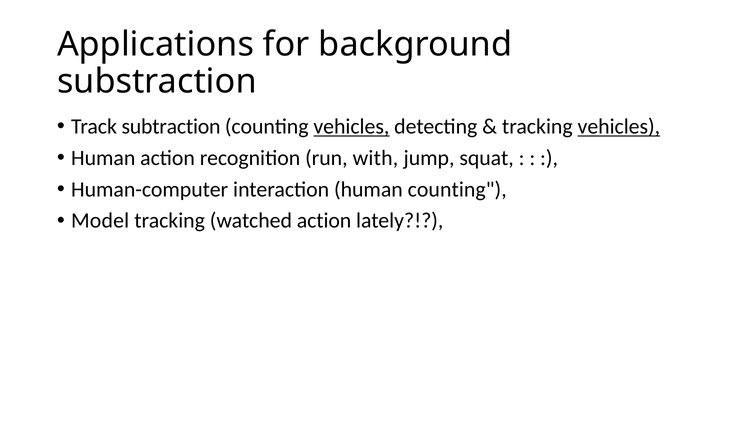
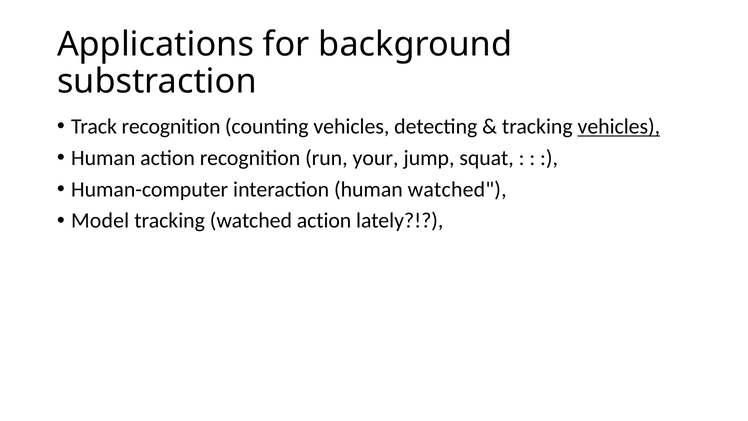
Track subtraction: subtraction -> recognition
vehicles at (351, 126) underline: present -> none
with: with -> your
human counting: counting -> watched
